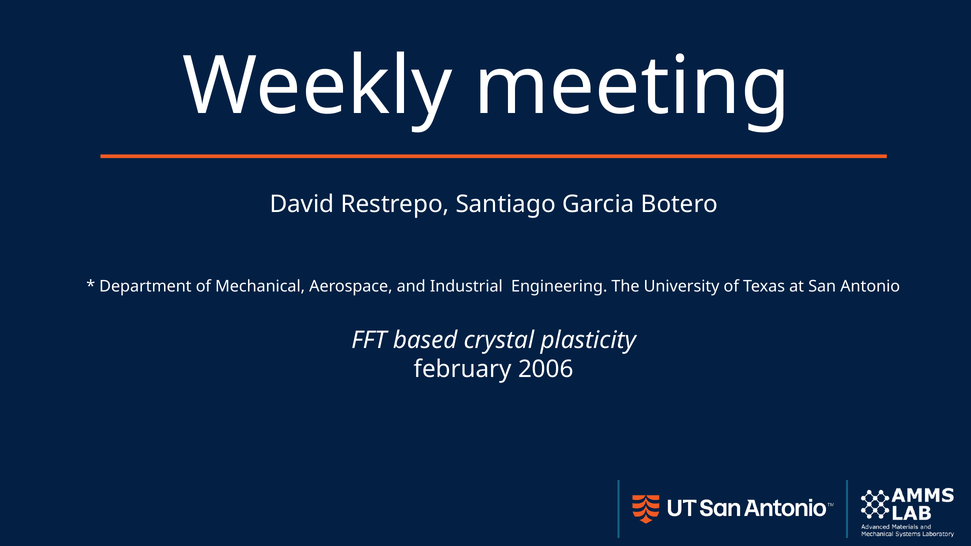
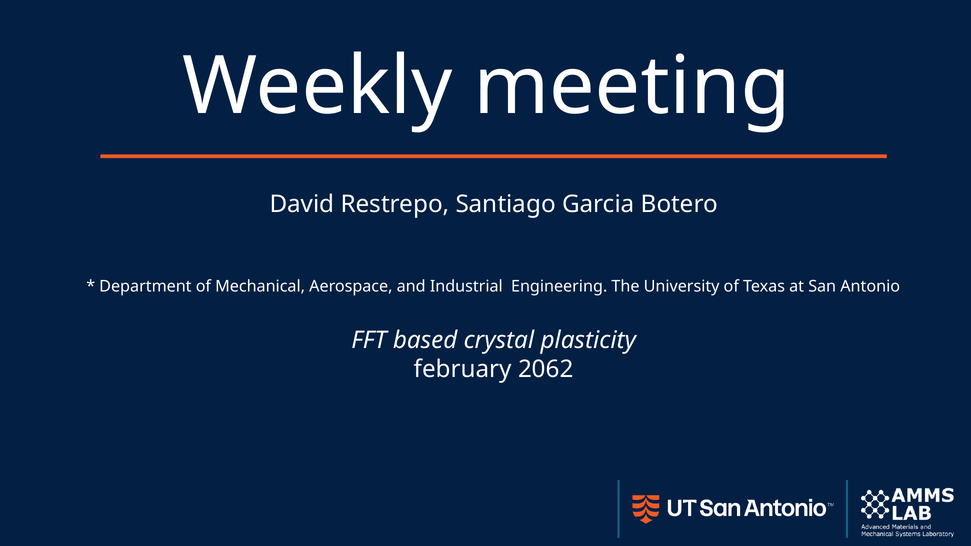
2006: 2006 -> 2062
